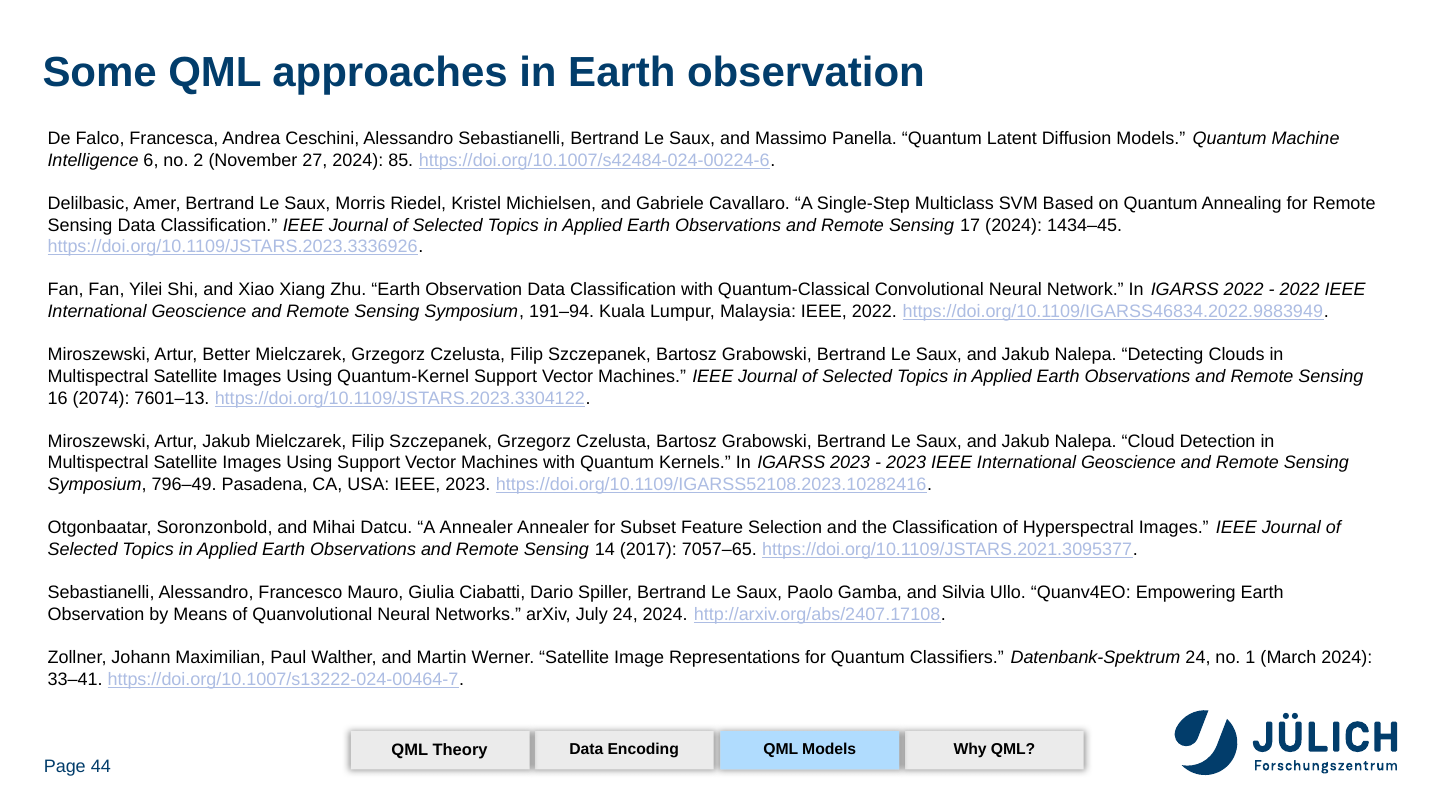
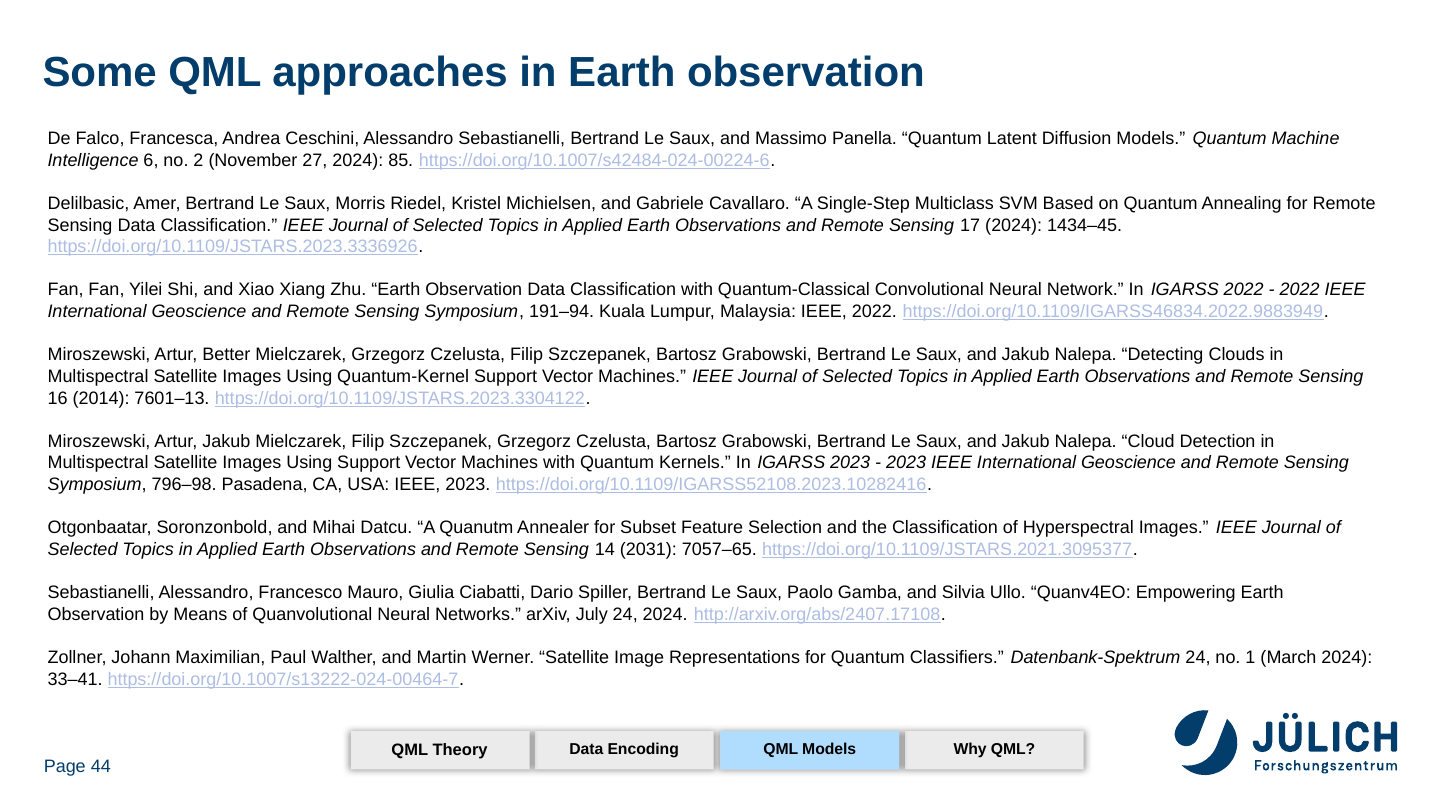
2074: 2074 -> 2014
796–49: 796–49 -> 796–98
A Annealer: Annealer -> Quanutm
2017: 2017 -> 2031
